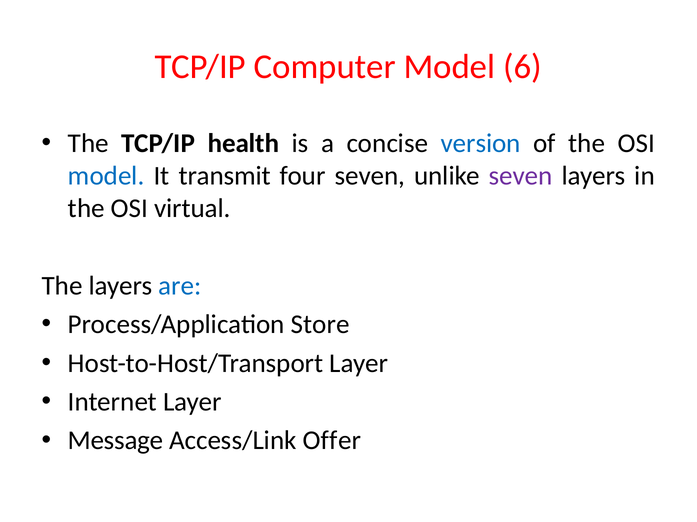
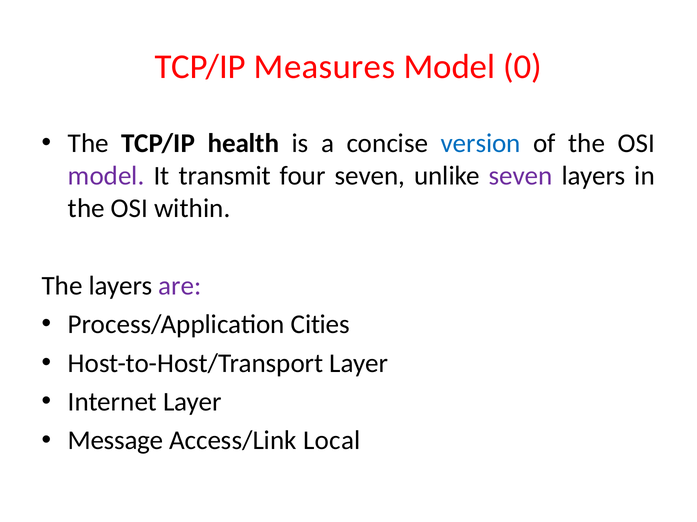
Computer: Computer -> Measures
6: 6 -> 0
model at (106, 176) colour: blue -> purple
virtual: virtual -> within
are colour: blue -> purple
Store: Store -> Cities
Offer: Offer -> Local
